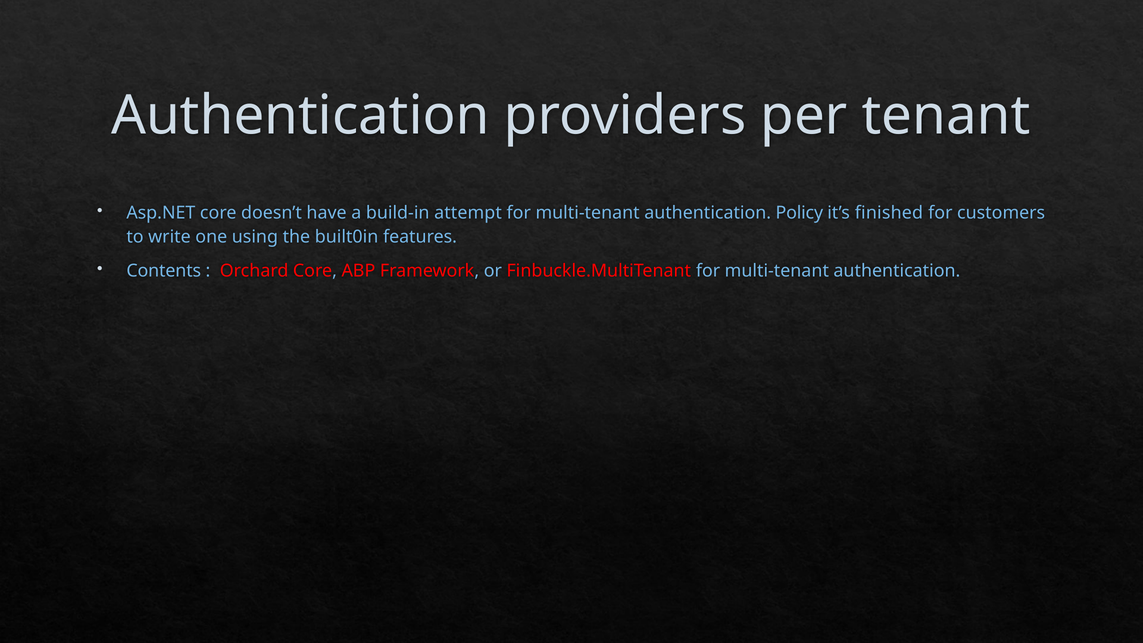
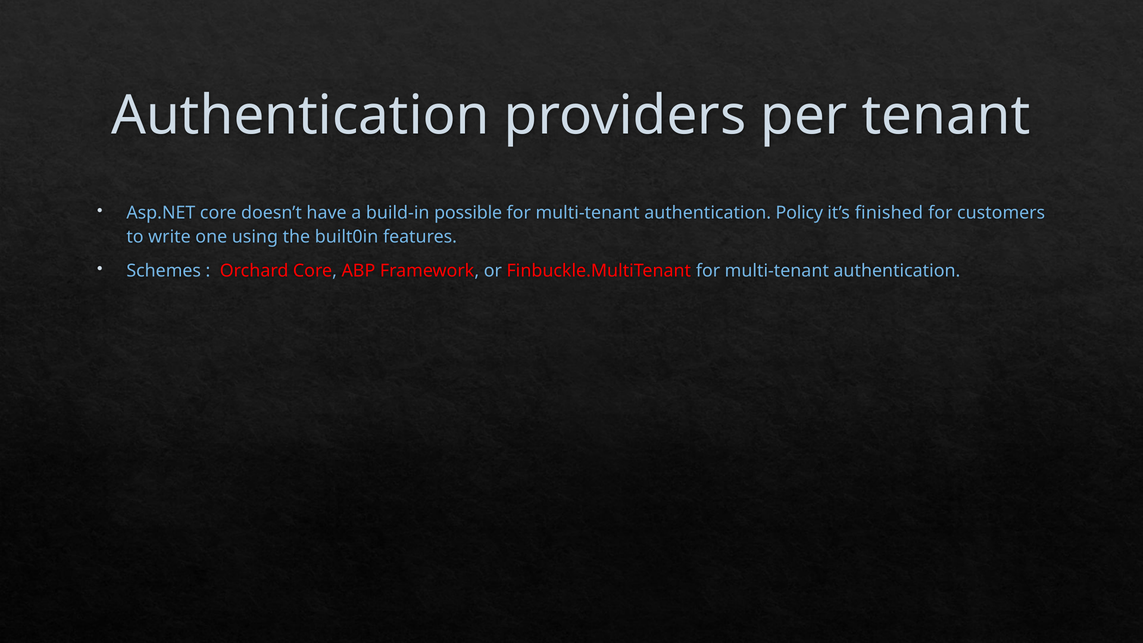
attempt: attempt -> possible
Contents: Contents -> Schemes
